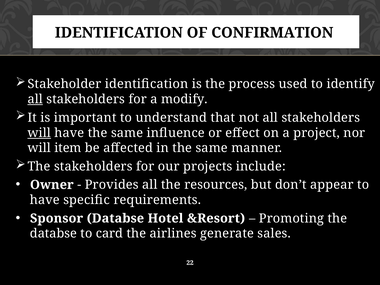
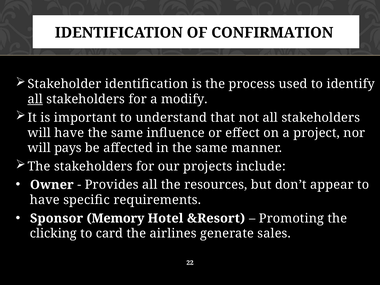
will at (39, 133) underline: present -> none
item: item -> pays
Sponsor Databse: Databse -> Memory
databse at (53, 234): databse -> clicking
